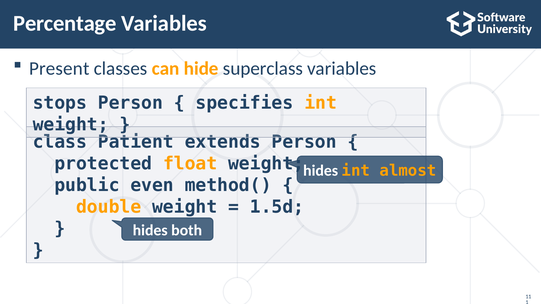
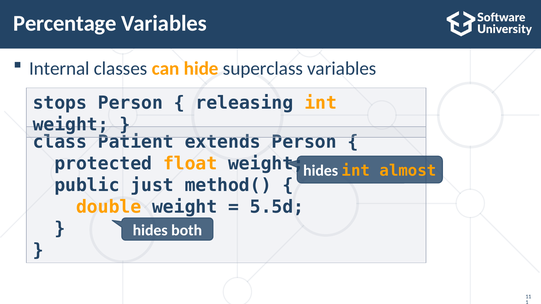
Present: Present -> Internal
specifies: specifies -> releasing
even: even -> just
1.5d: 1.5d -> 5.5d
